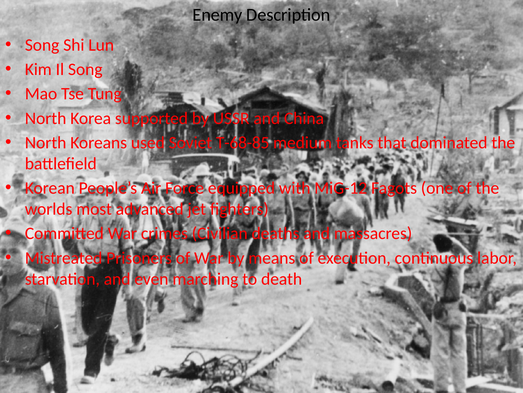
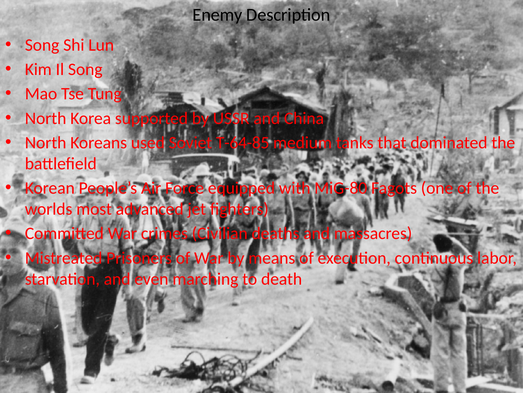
T-68-85: T-68-85 -> T-64-85
MiG-12: MiG-12 -> MiG-80
